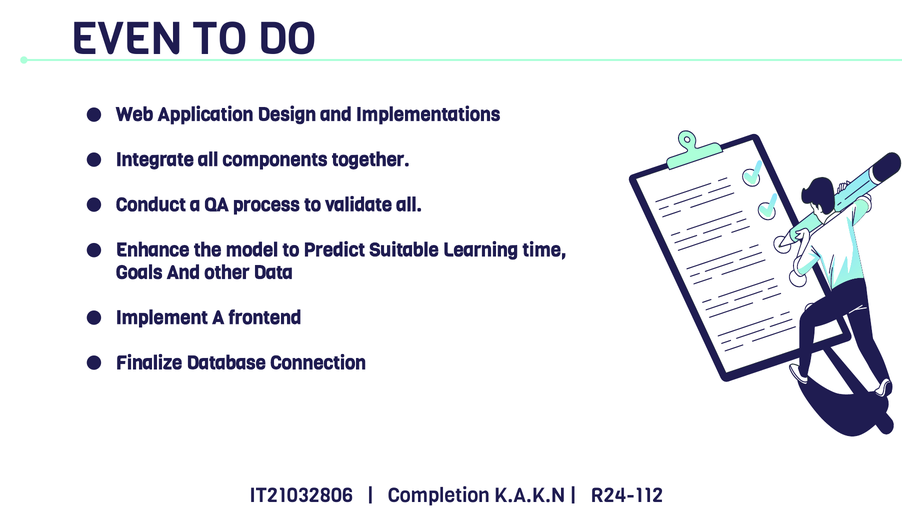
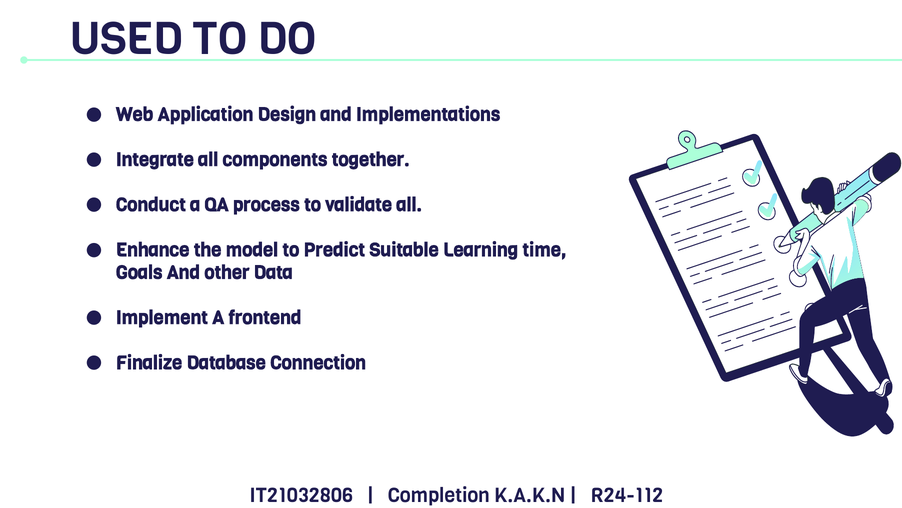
EVEN: EVEN -> USED
